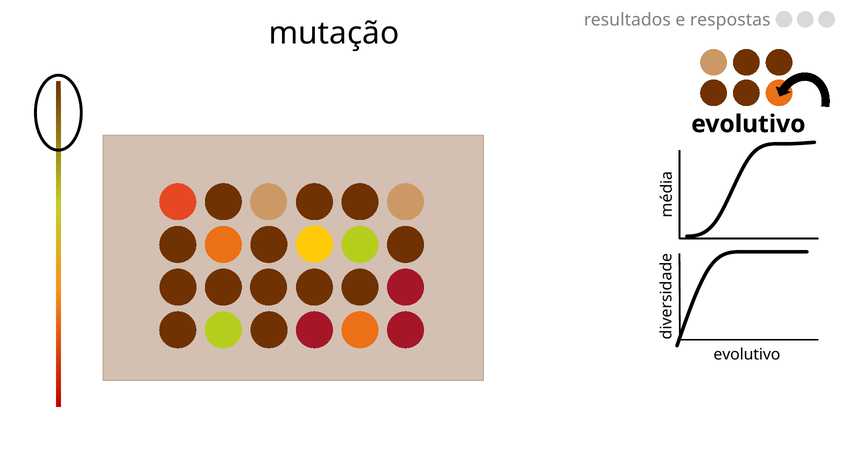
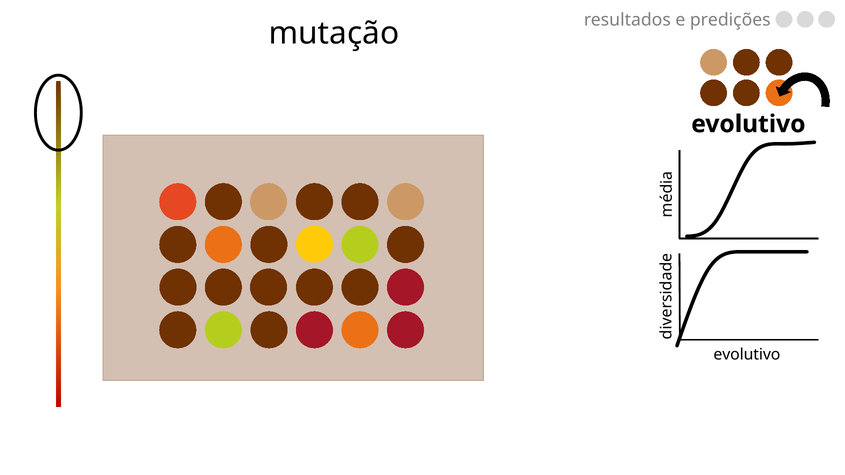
respostas: respostas -> predições
